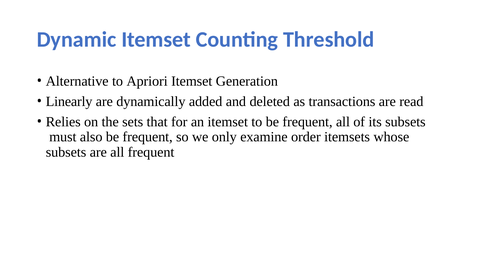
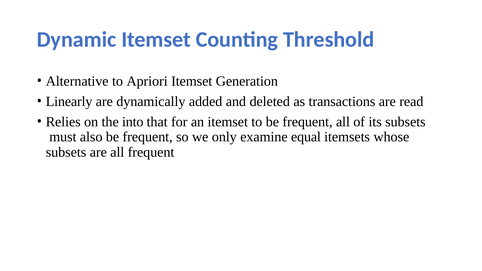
sets: sets -> into
order: order -> equal
